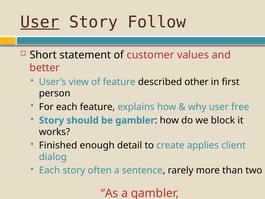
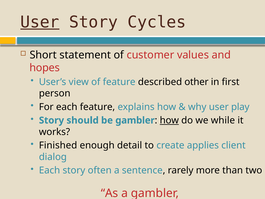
Follow: Follow -> Cycles
better: better -> hopes
free: free -> play
how at (169, 120) underline: none -> present
block: block -> while
